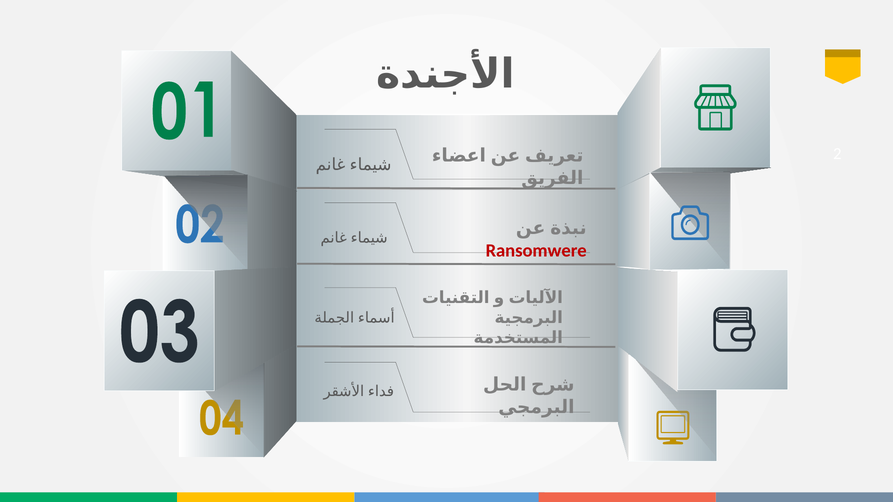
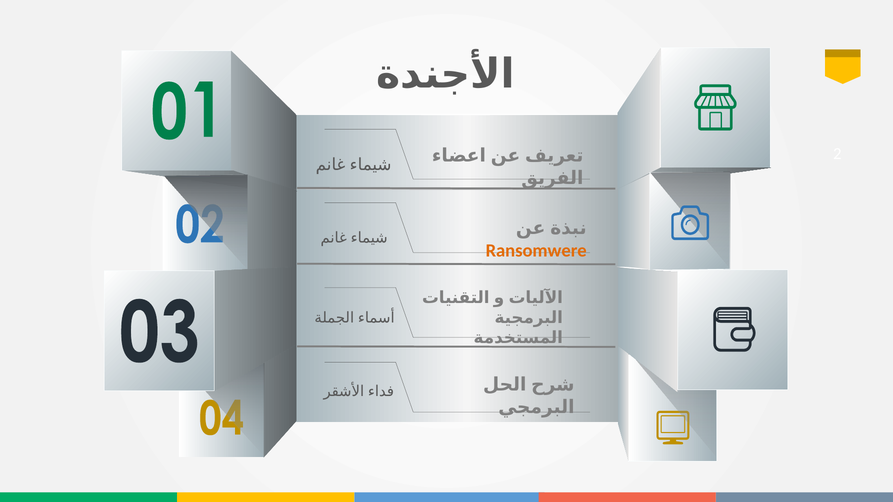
Ransomwere colour: red -> orange
